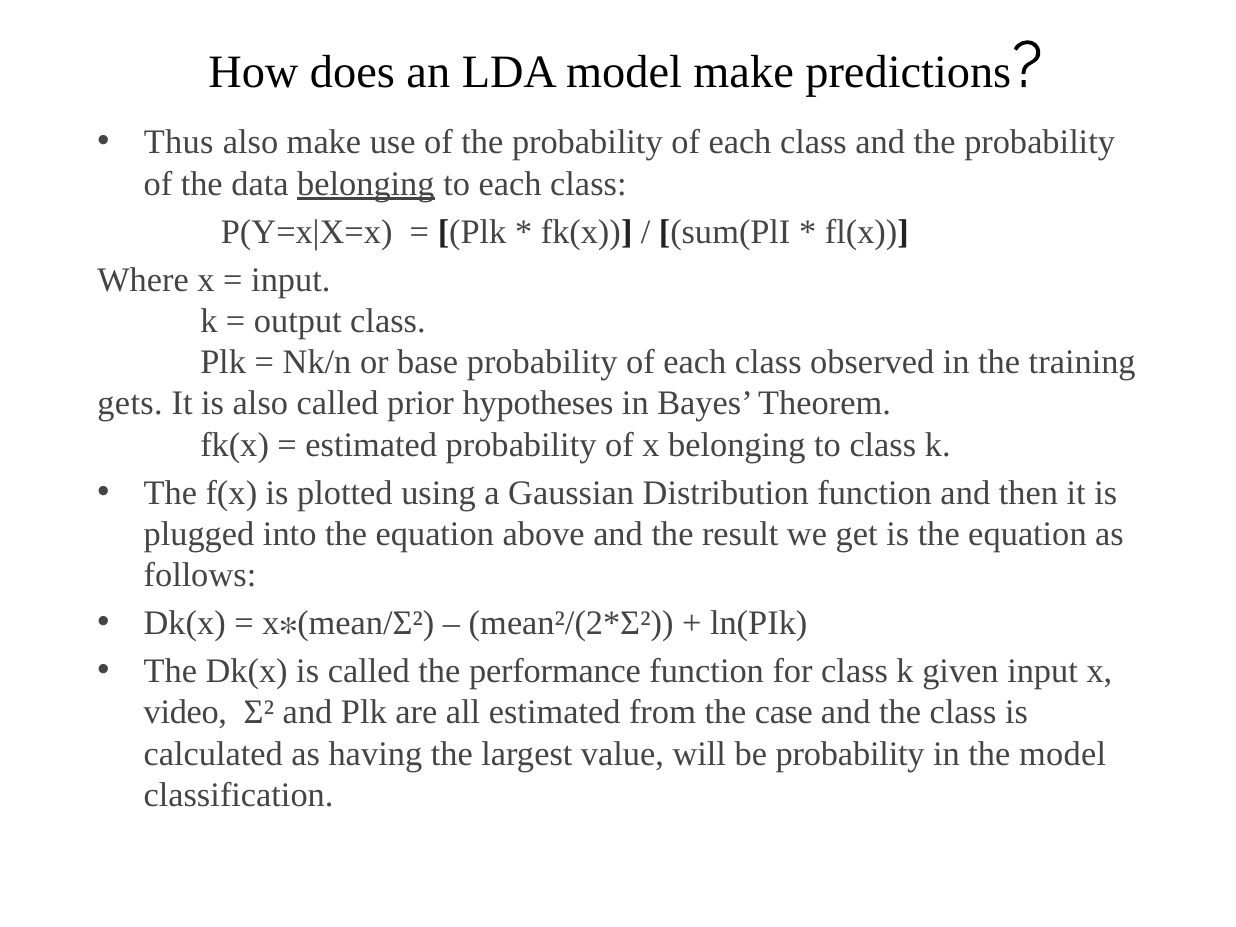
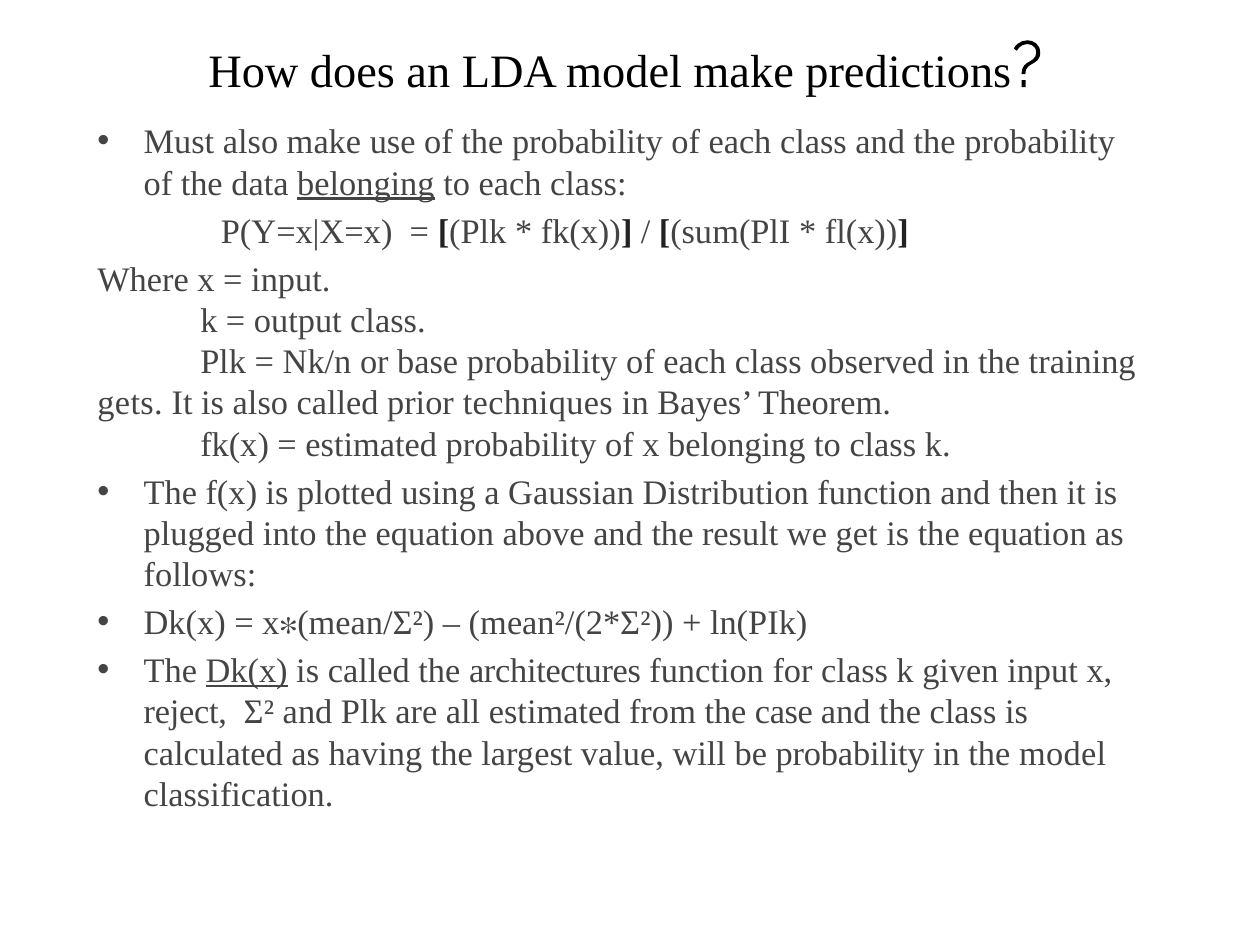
Thus: Thus -> Must
hypotheses: hypotheses -> techniques
Dk(x at (247, 671) underline: none -> present
performance: performance -> architectures
video: video -> reject
